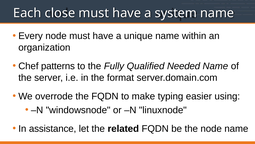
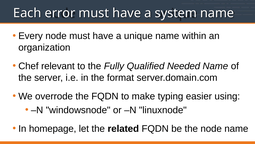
close: close -> error
patterns: patterns -> relevant
assistance: assistance -> homepage
